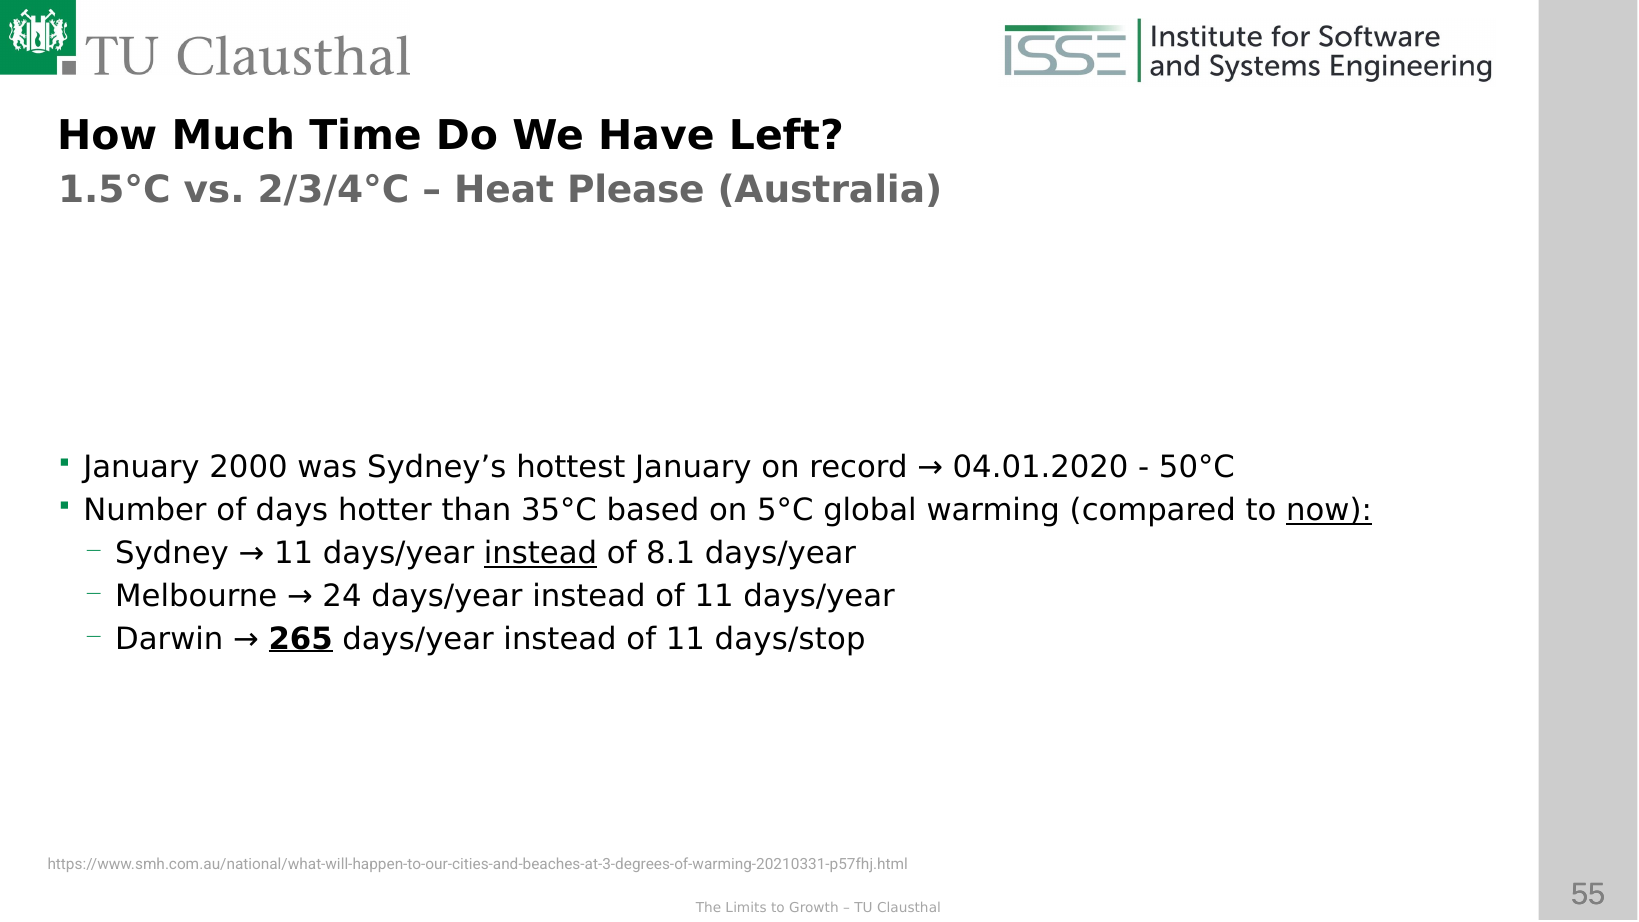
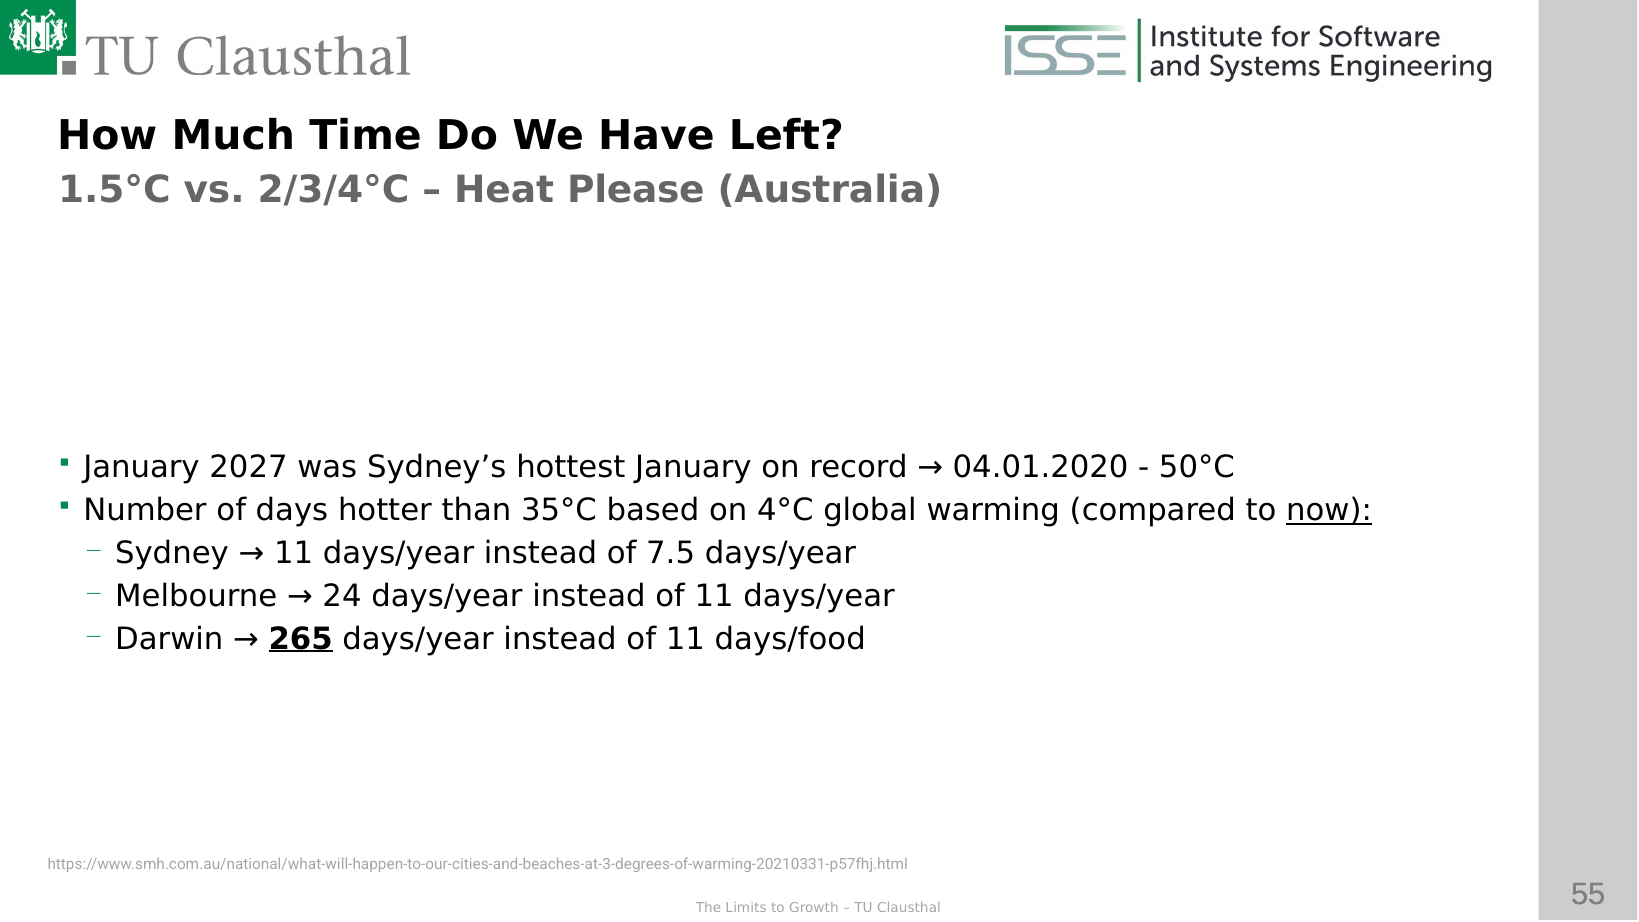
2000: 2000 -> 2027
5°C: 5°C -> 4°C
instead at (540, 553) underline: present -> none
8.1: 8.1 -> 7.5
days/stop: days/stop -> days/food
